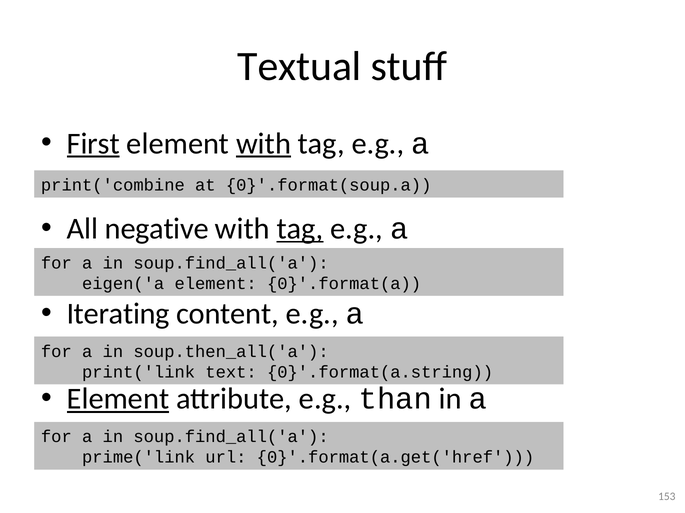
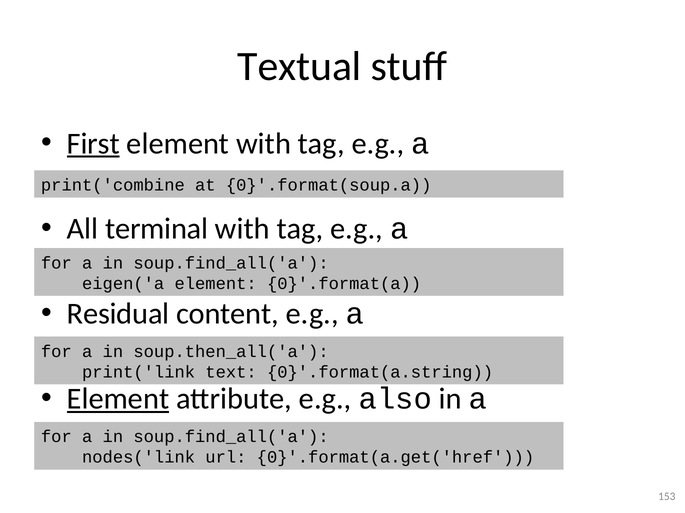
with at (264, 144) underline: present -> none
negative: negative -> terminal
tag at (300, 229) underline: present -> none
Iterating: Iterating -> Residual
than: than -> also
prime('link: prime('link -> nodes('link
